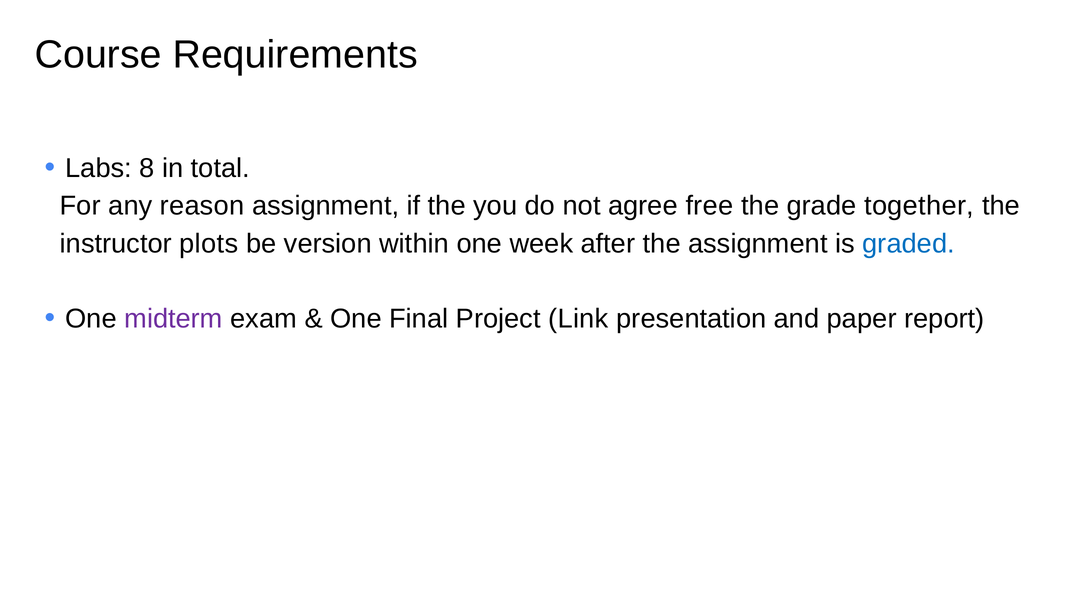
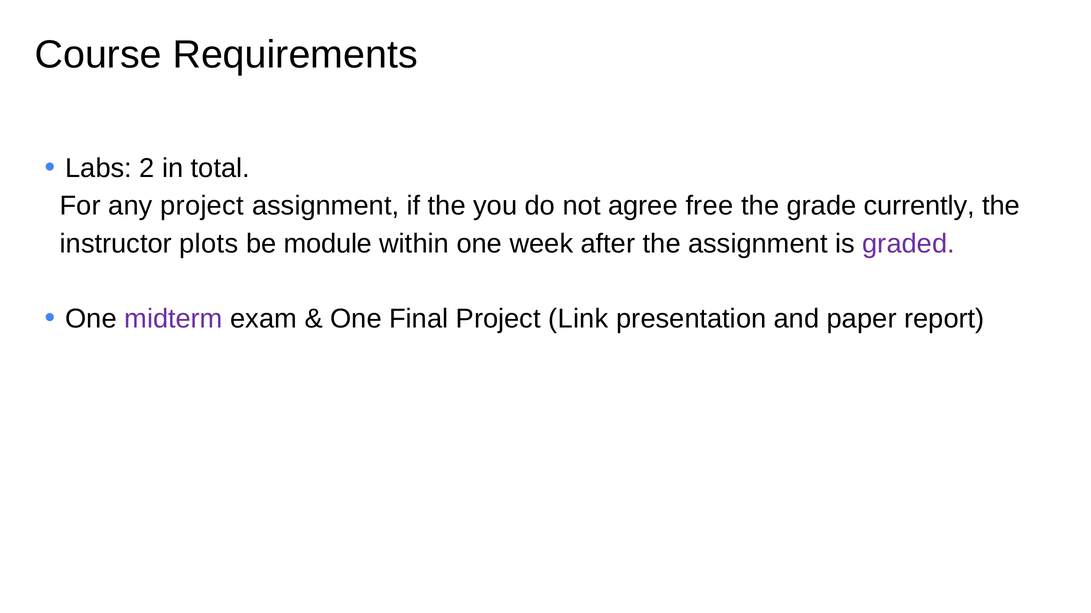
8: 8 -> 2
any reason: reason -> project
together: together -> currently
version: version -> module
graded colour: blue -> purple
